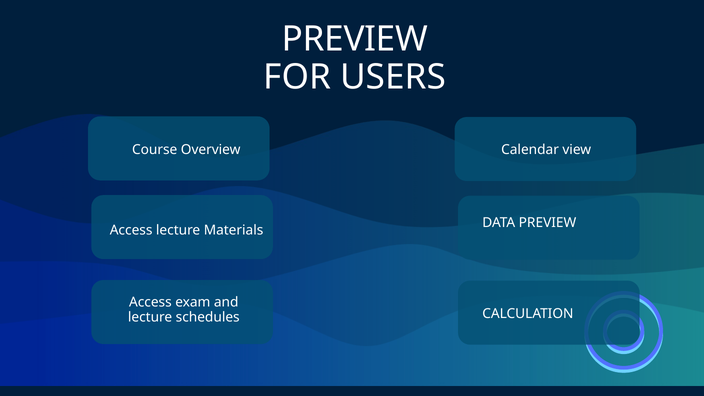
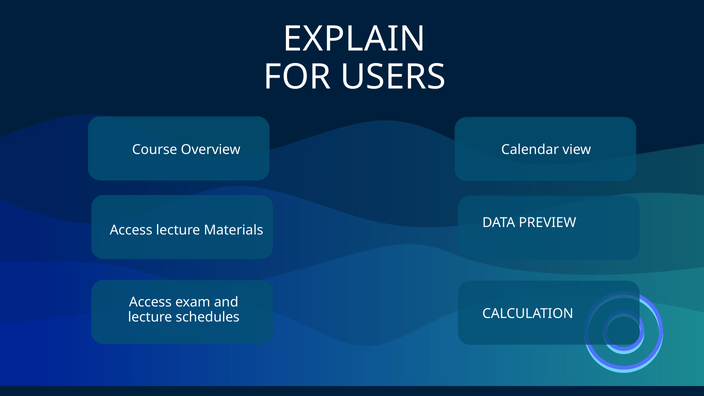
PREVIEW at (355, 39): PREVIEW -> EXPLAIN
